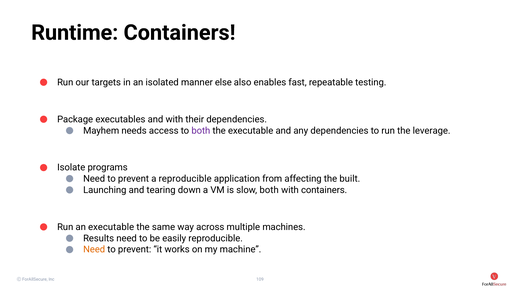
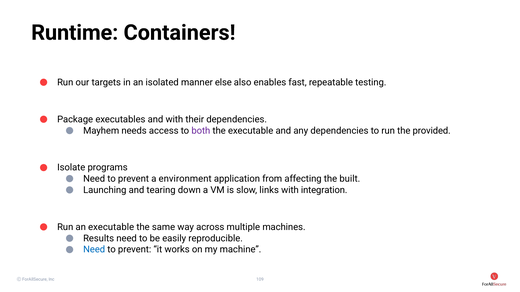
leverage: leverage -> provided
a reproducible: reproducible -> environment
slow both: both -> links
with containers: containers -> integration
Need at (94, 250) colour: orange -> blue
